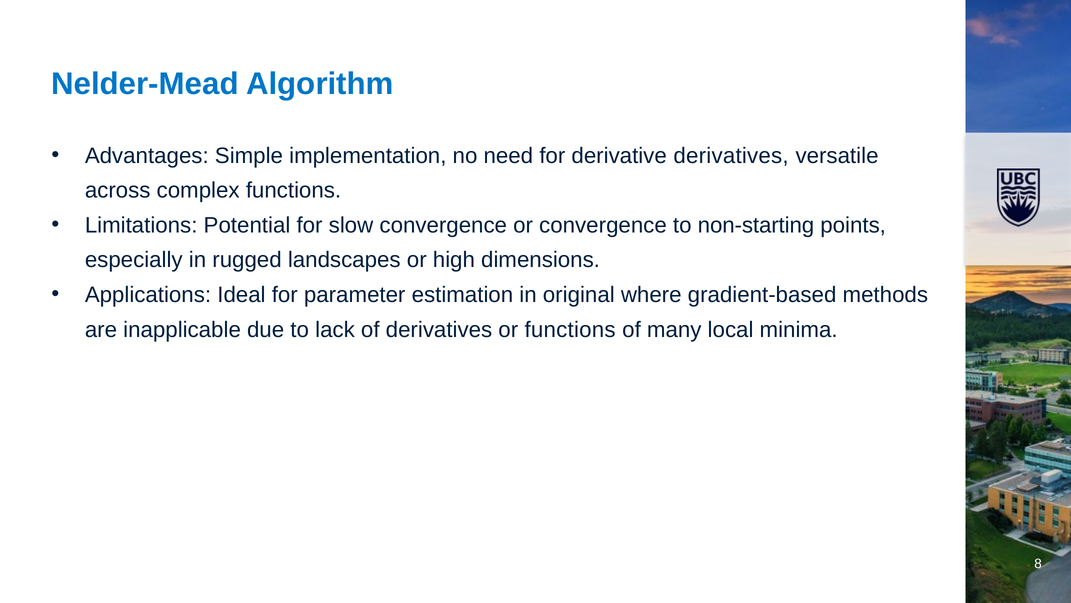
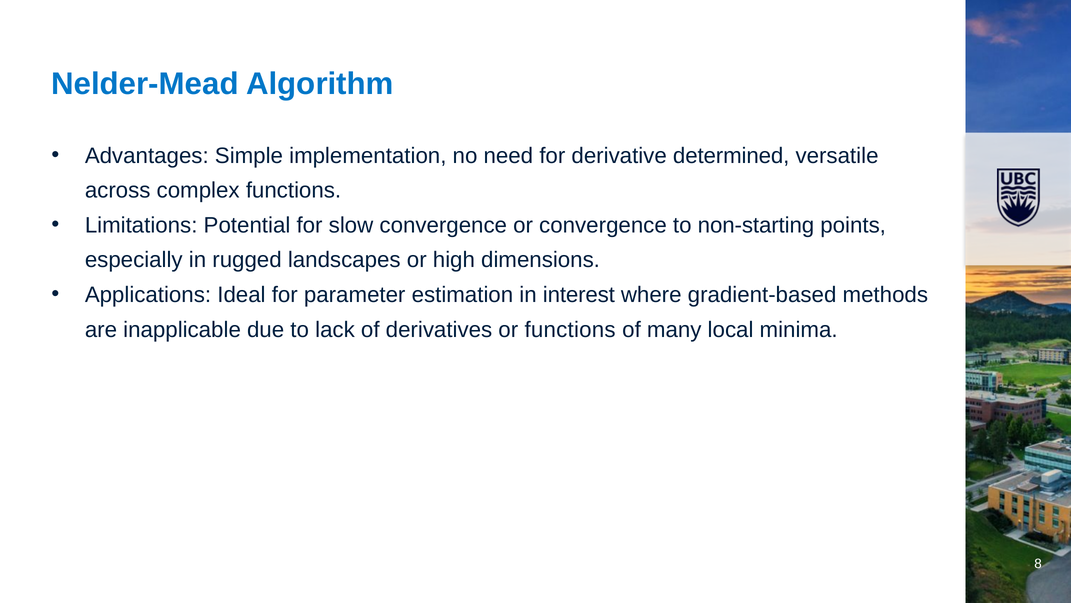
derivative derivatives: derivatives -> determined
original: original -> interest
